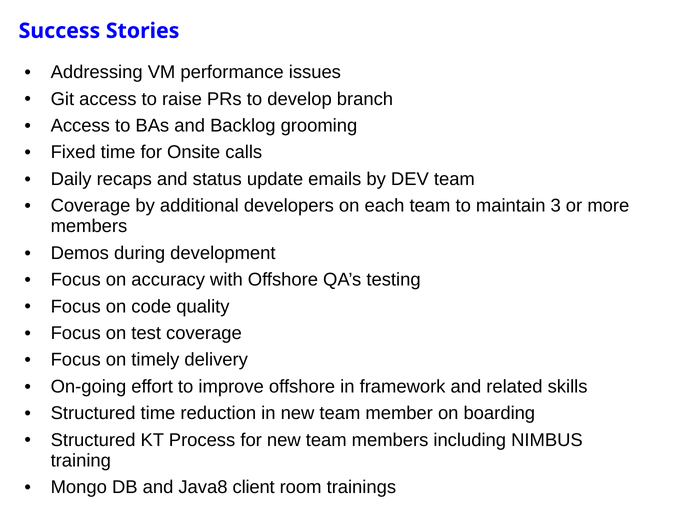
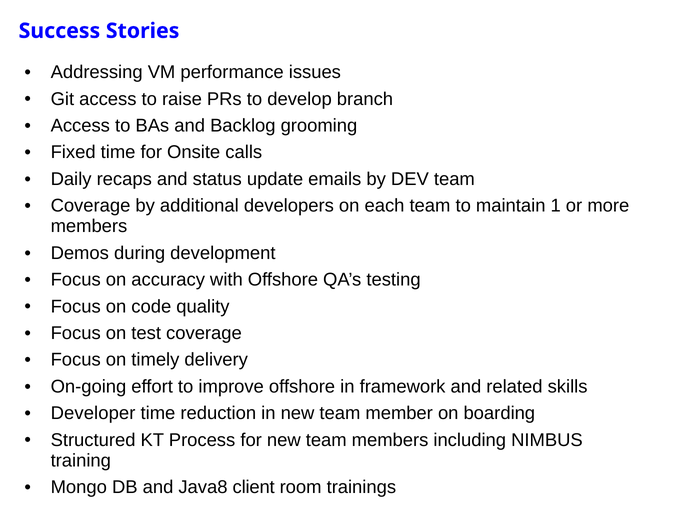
3: 3 -> 1
Structured at (93, 413): Structured -> Developer
